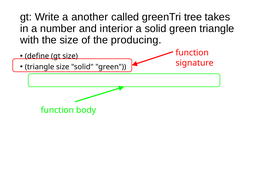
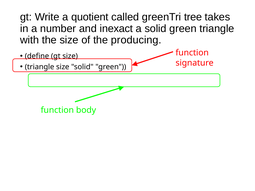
another: another -> quotient
interior: interior -> inexact
